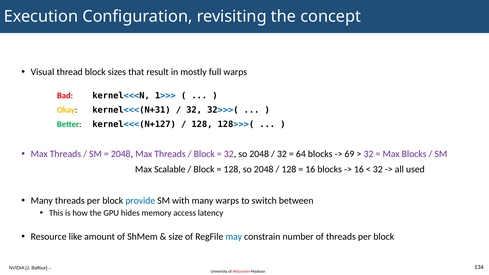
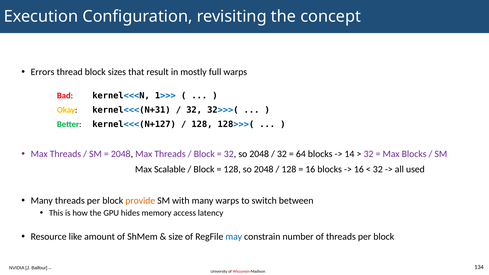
Visual: Visual -> Errors
69: 69 -> 14
provide colour: blue -> orange
